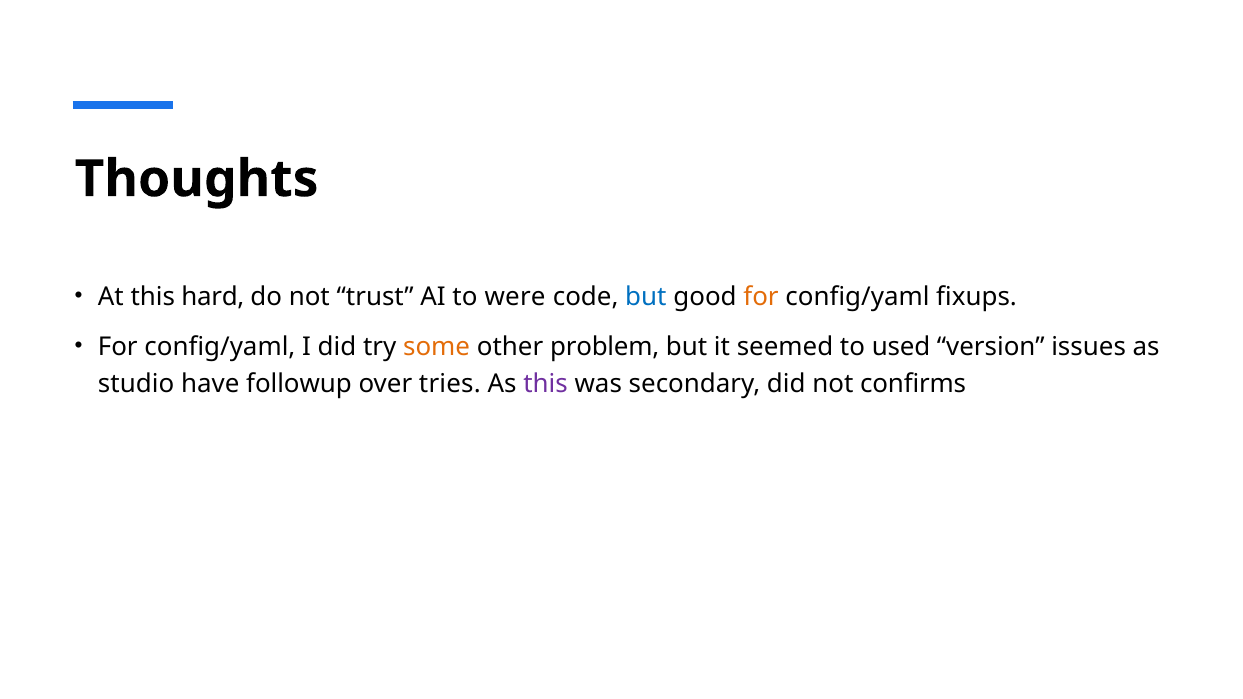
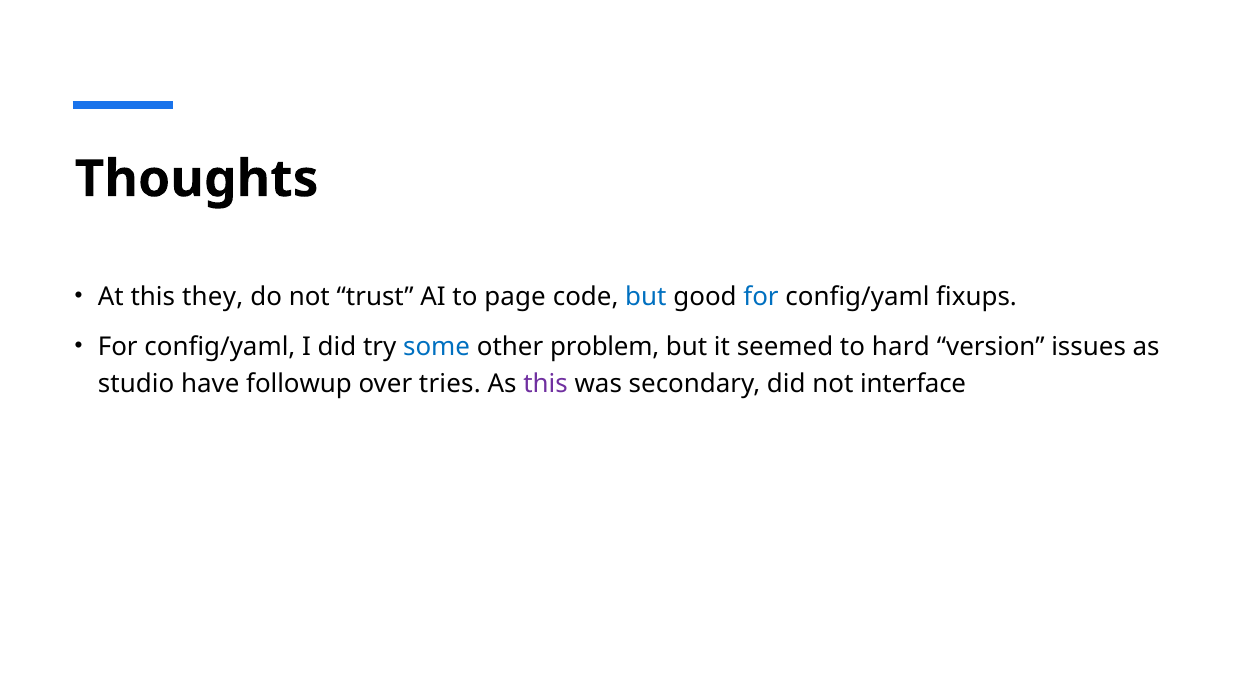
hard: hard -> they
were: were -> page
for at (761, 297) colour: orange -> blue
some colour: orange -> blue
used: used -> hard
confirms: confirms -> interface
